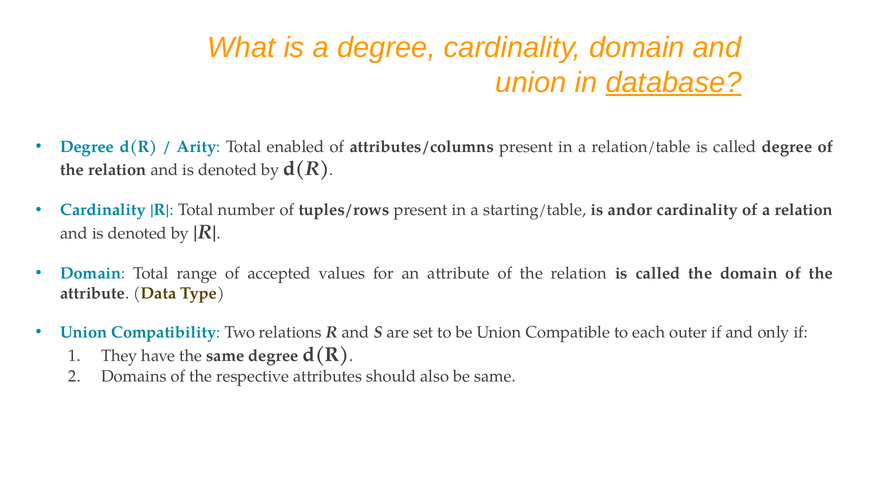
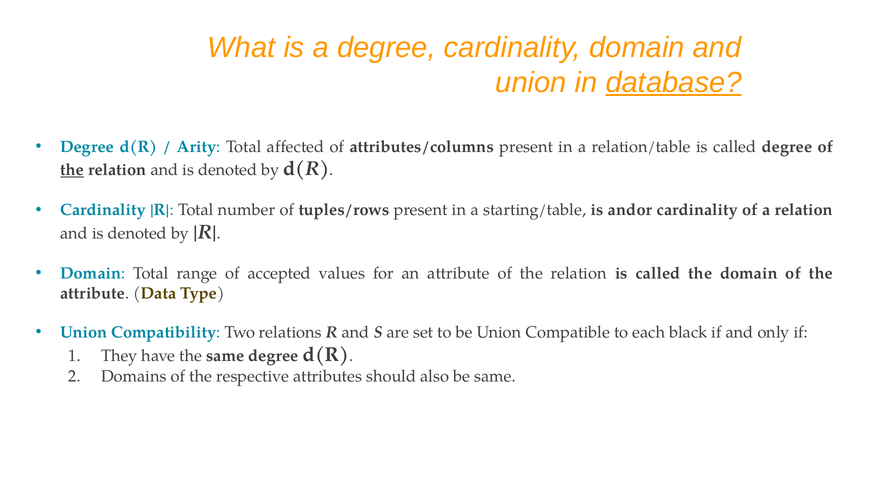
enabled: enabled -> affected
the at (72, 170) underline: none -> present
outer: outer -> black
